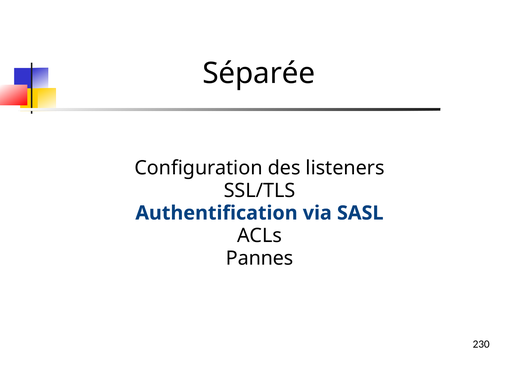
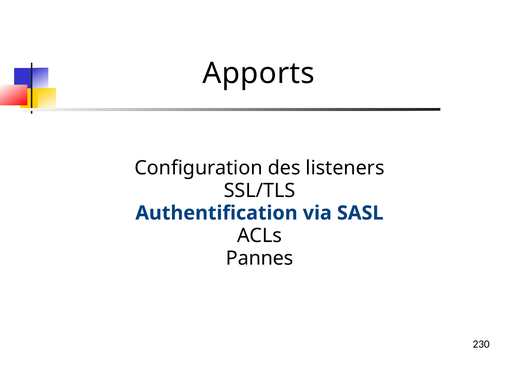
Séparée: Séparée -> Apports
